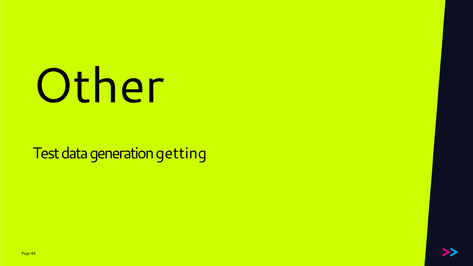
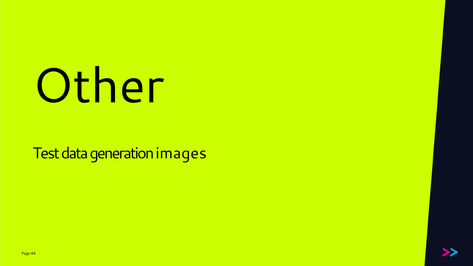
getting: getting -> images
